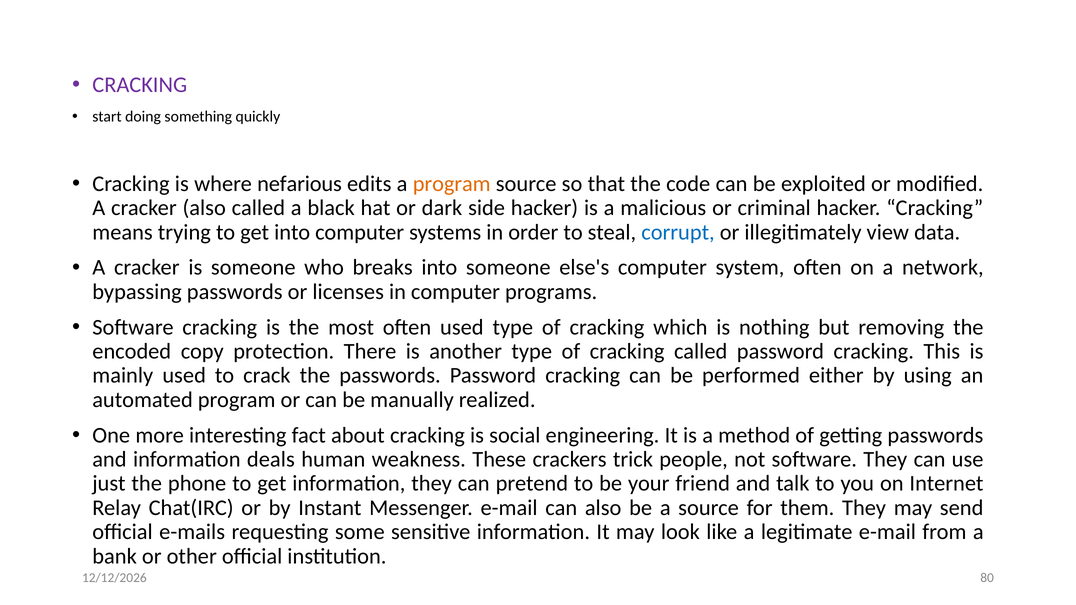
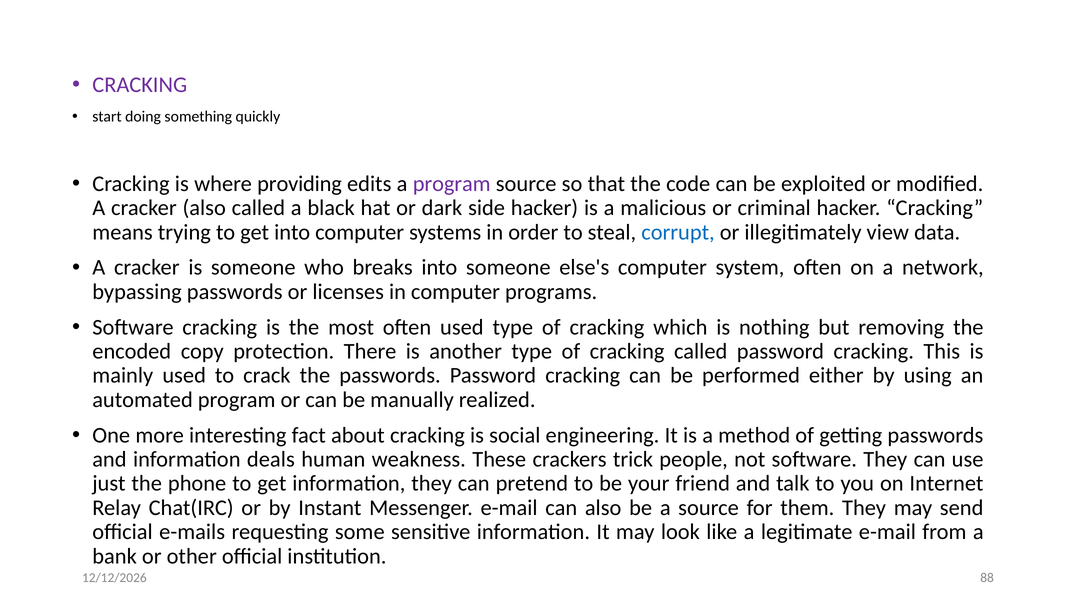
nefarious: nefarious -> providing
program at (452, 184) colour: orange -> purple
80: 80 -> 88
